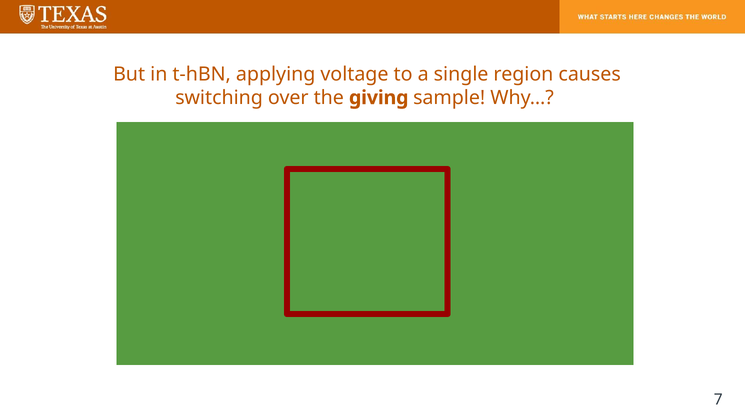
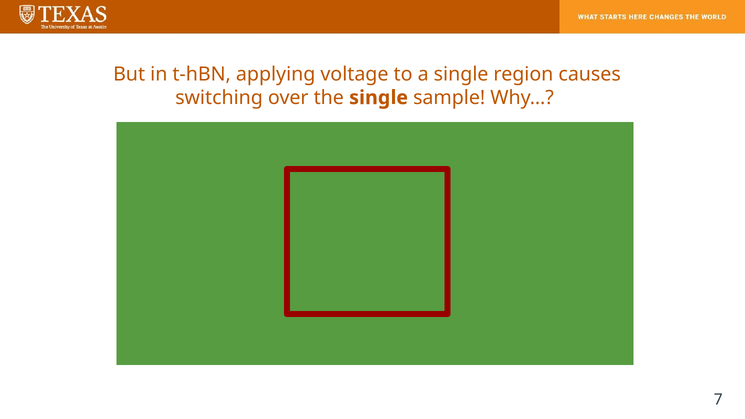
the giving: giving -> single
